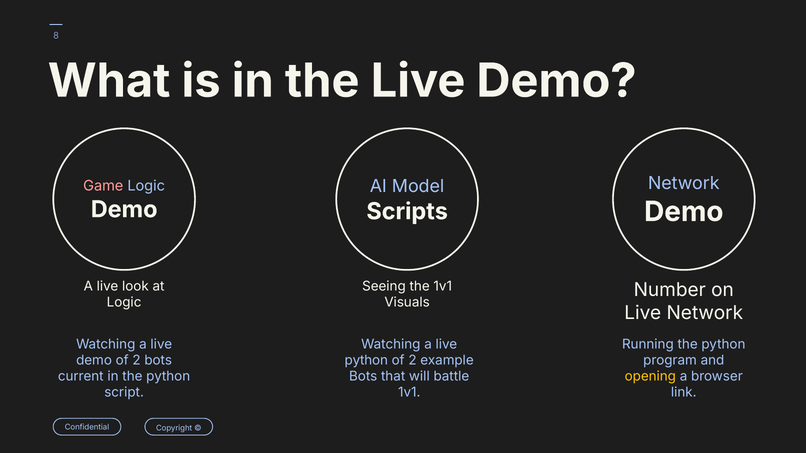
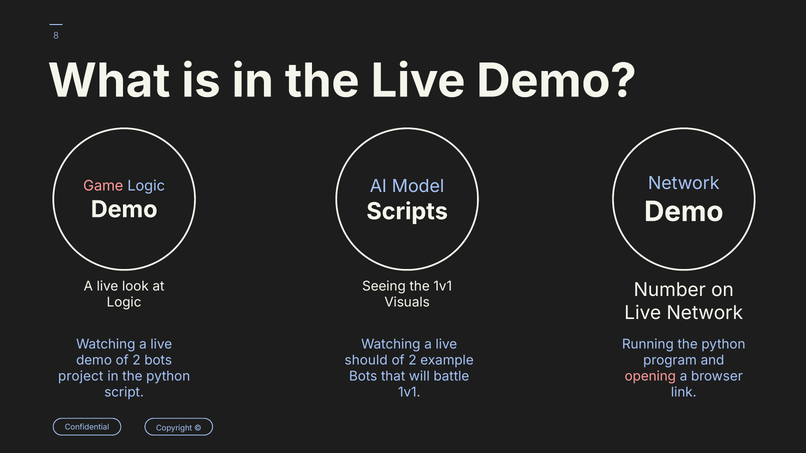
python at (366, 360): python -> should
current: current -> project
opening colour: yellow -> pink
